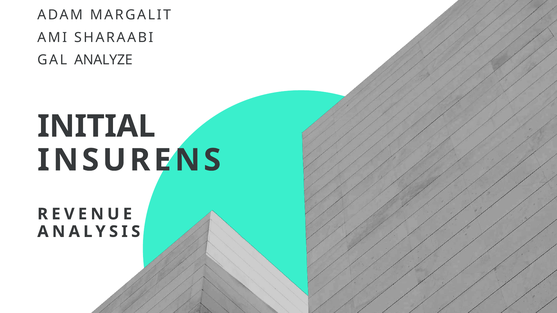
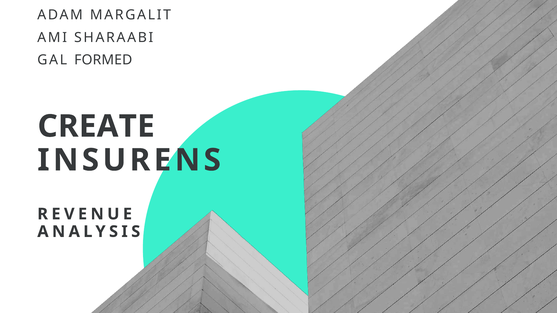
ANALYZE: ANALYZE -> FORMED
INITIAL: INITIAL -> CREATE
